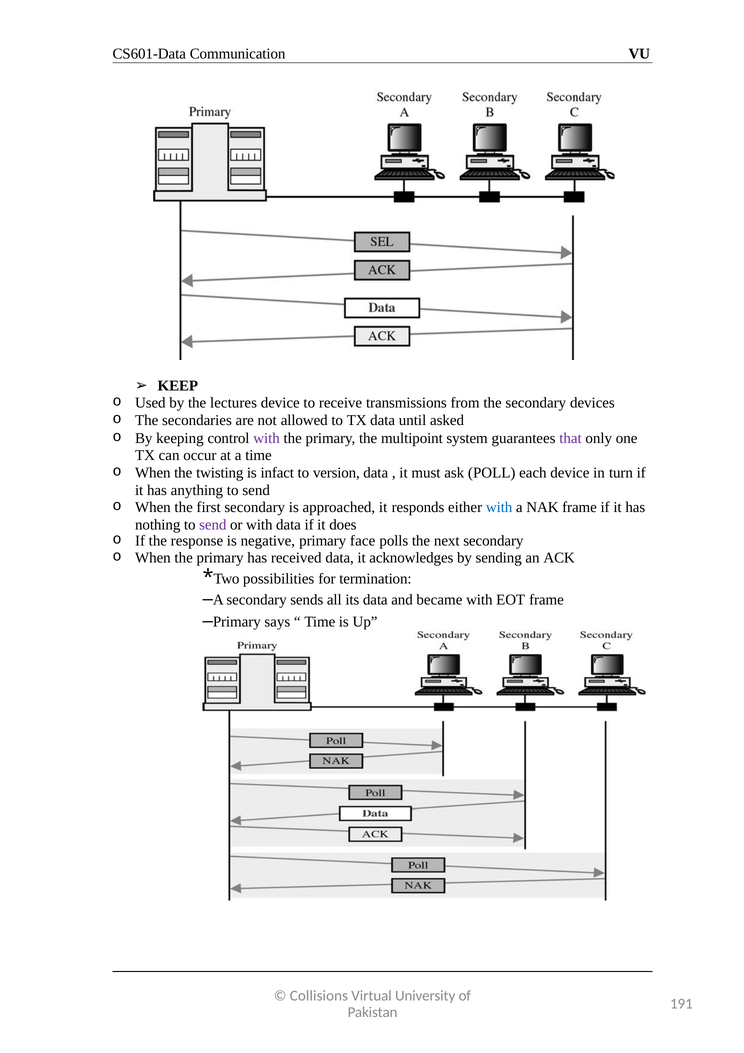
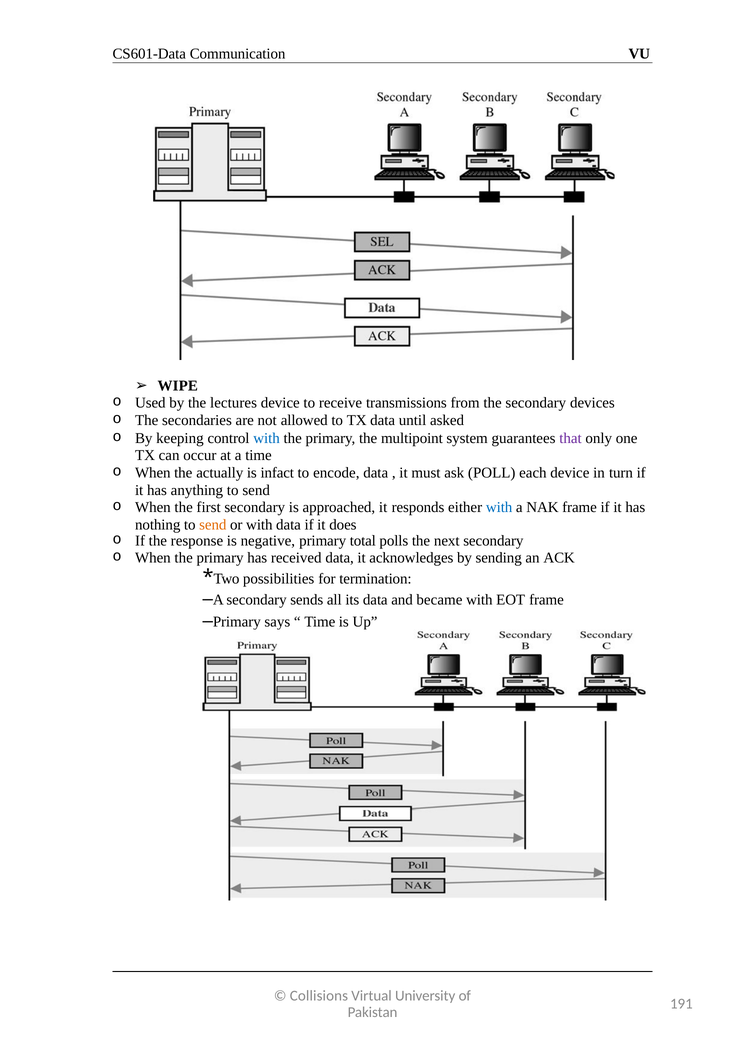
KEEP: KEEP -> WIPE
with at (267, 438) colour: purple -> blue
twisting: twisting -> actually
version: version -> encode
send at (213, 525) colour: purple -> orange
face: face -> total
